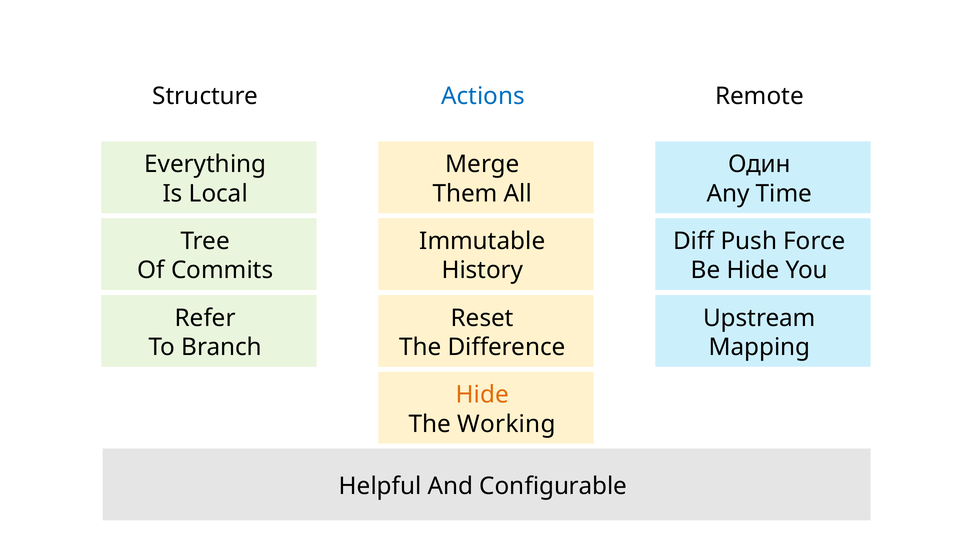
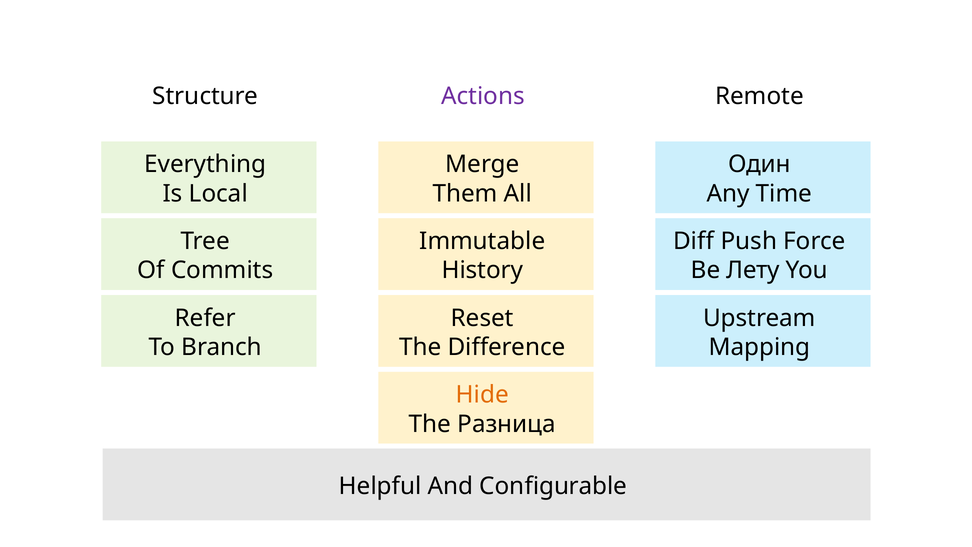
Actions colour: blue -> purple
Be Hide: Hide -> Лету
Working: Working -> Разница
